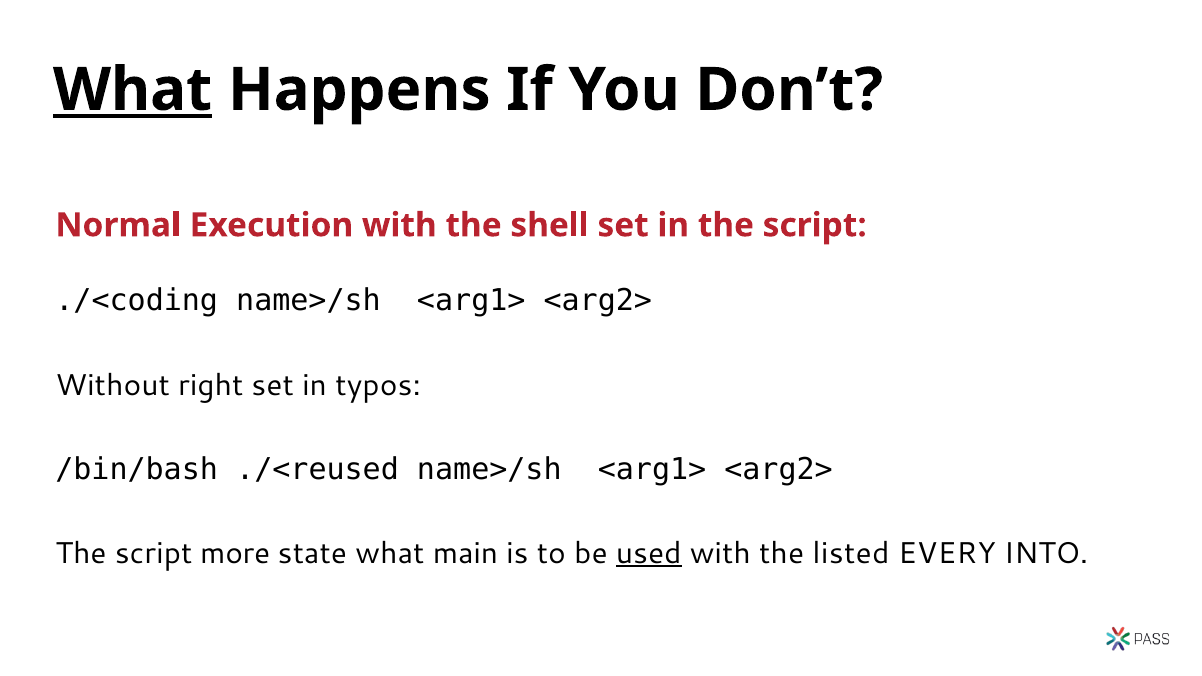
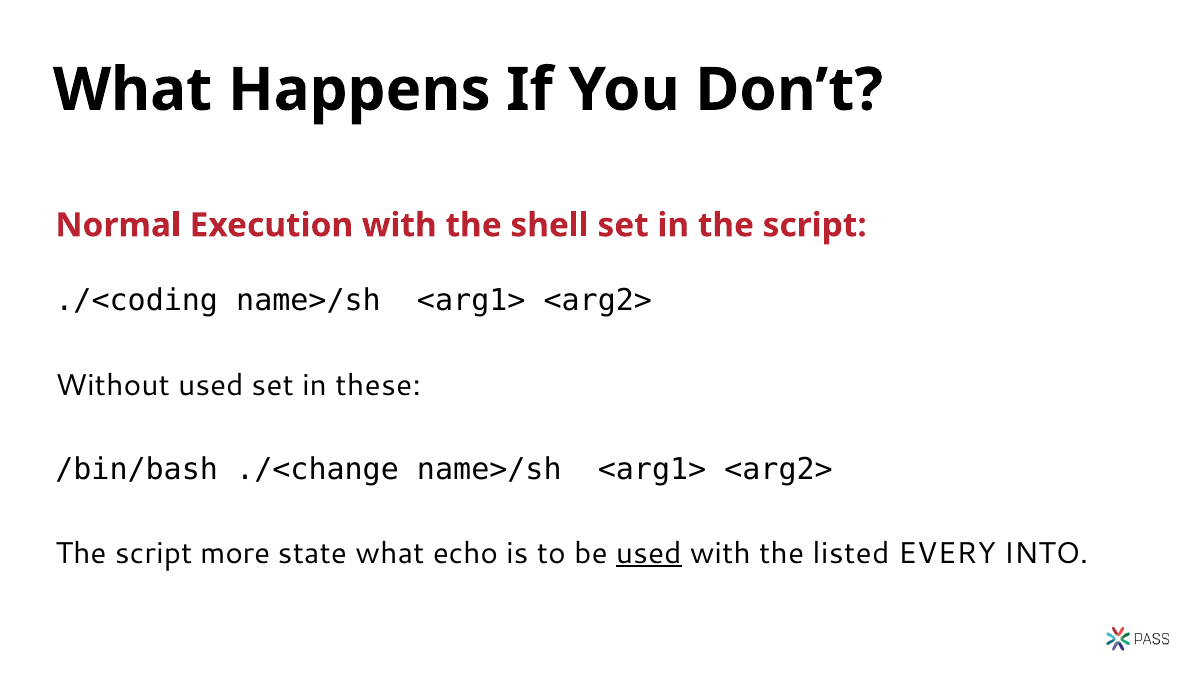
What at (133, 90) underline: present -> none
Without right: right -> used
typos: typos -> these
./<reused: ./<reused -> ./<change
main: main -> echo
